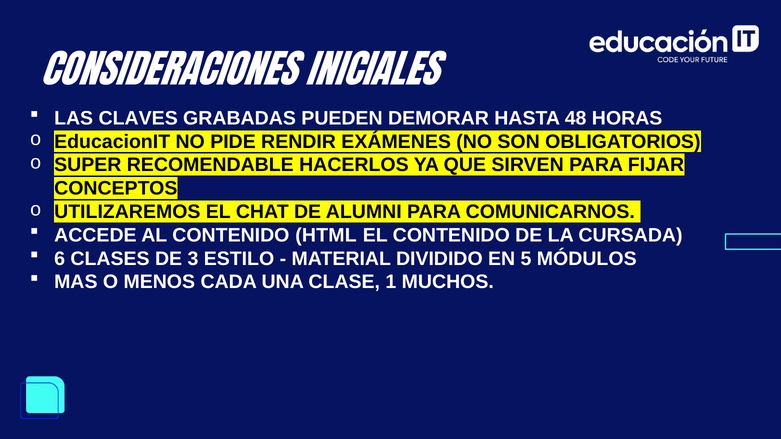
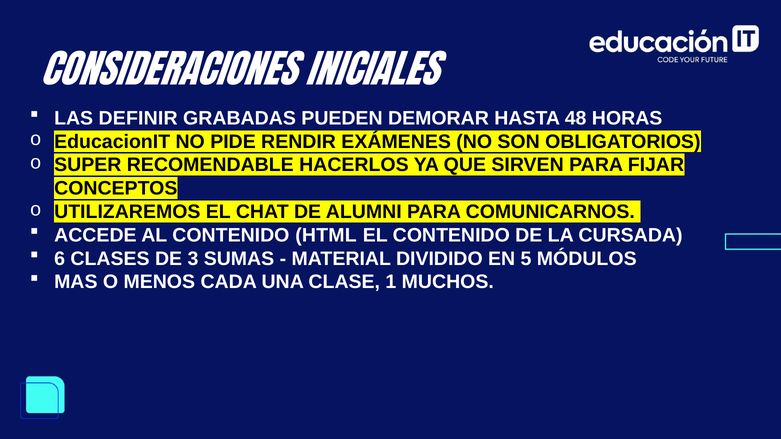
CLAVES: CLAVES -> DEFINIR
ESTILO: ESTILO -> SUMAS
